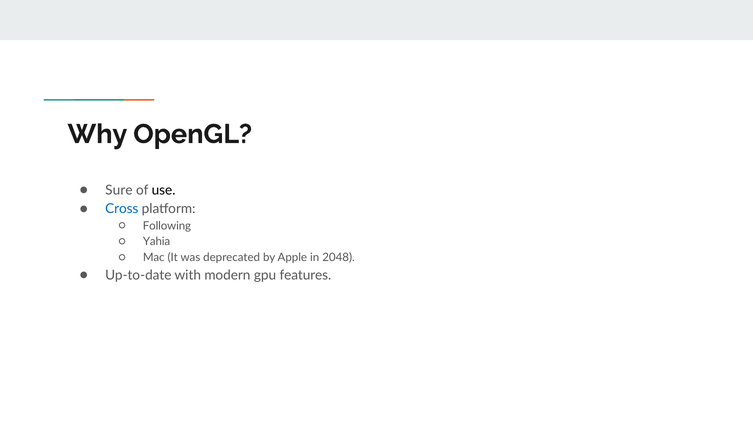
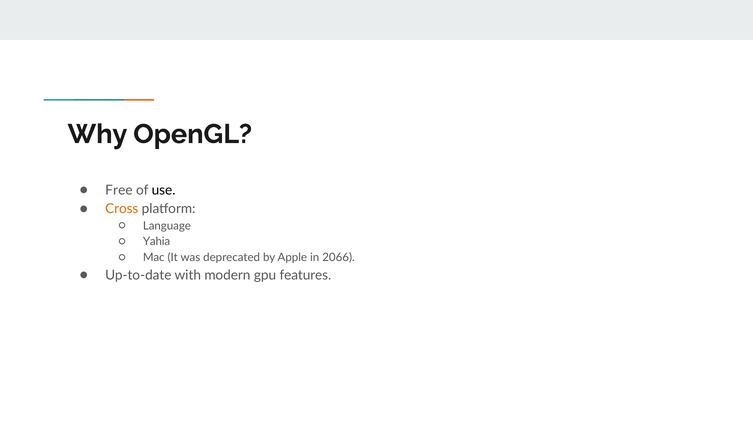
Sure: Sure -> Free
Cross colour: blue -> orange
Following: Following -> Language
2048: 2048 -> 2066
